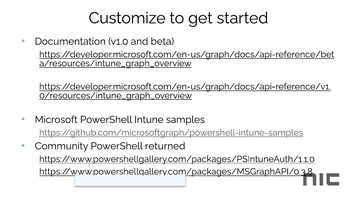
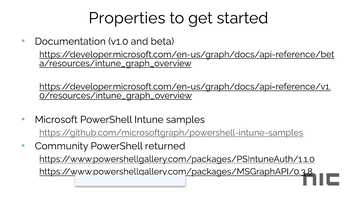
Customize: Customize -> Properties
